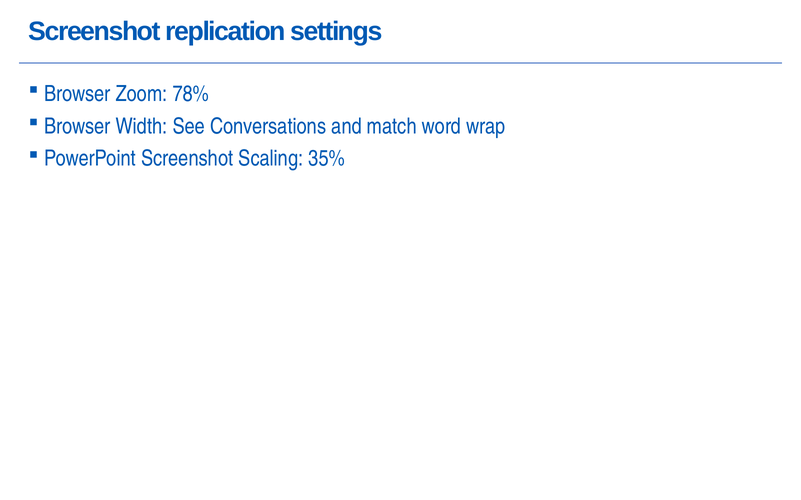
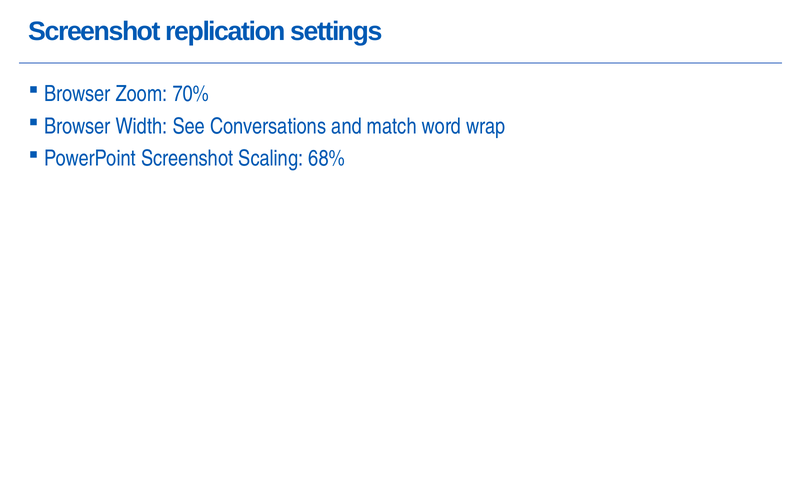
78%: 78% -> 70%
35%: 35% -> 68%
